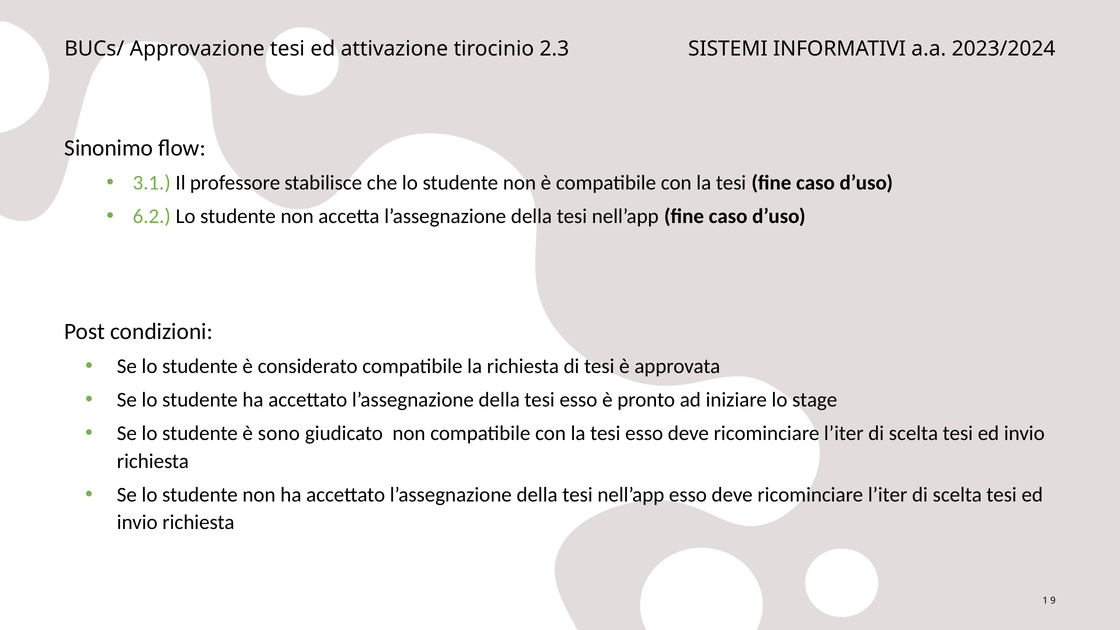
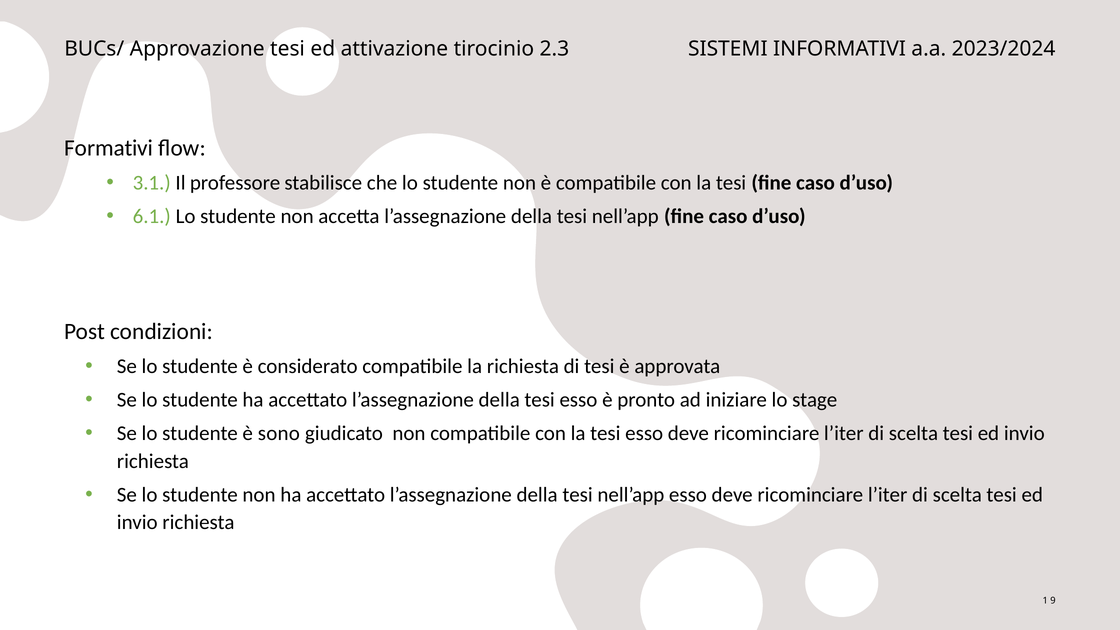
Sinonimo: Sinonimo -> Formativi
6.2: 6.2 -> 6.1
